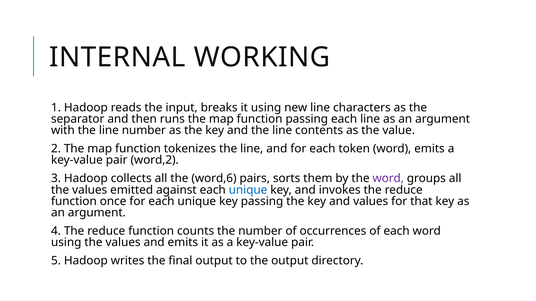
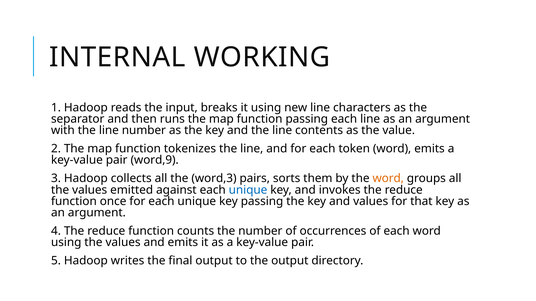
word,2: word,2 -> word,9
word,6: word,6 -> word,3
word at (388, 179) colour: purple -> orange
